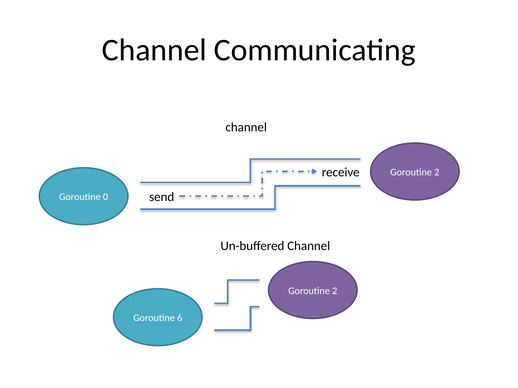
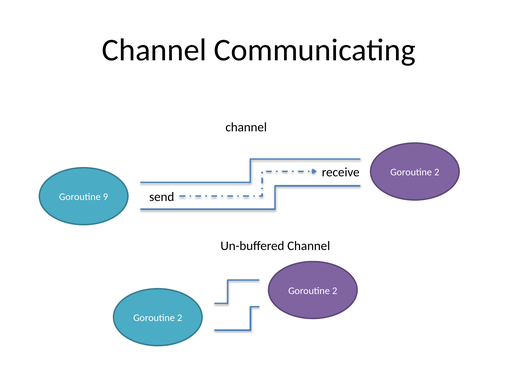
0: 0 -> 9
6 at (180, 318): 6 -> 2
